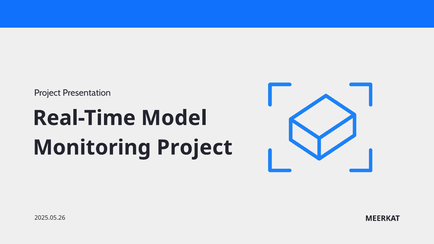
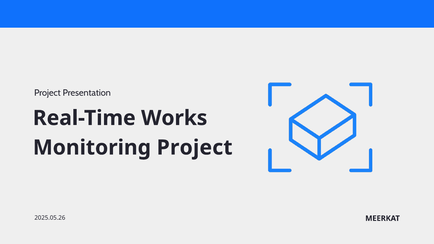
Model: Model -> Works
